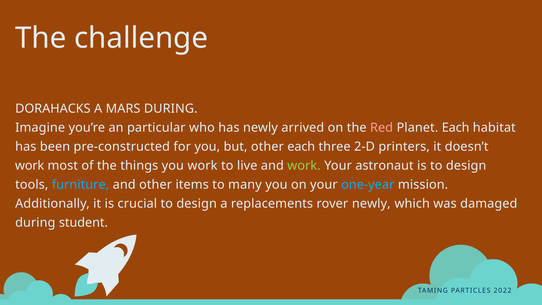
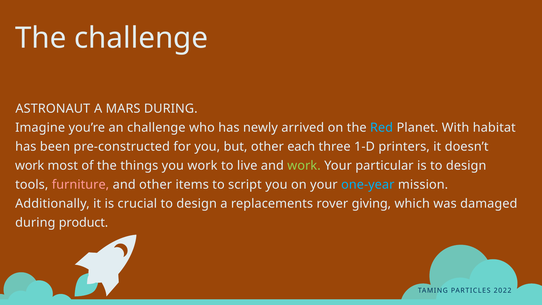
DORAHACKS: DORAHACKS -> ASTRONAUT
an particular: particular -> challenge
Red colour: pink -> light blue
Planet Each: Each -> With
2-D: 2-D -> 1-D
astronaut: astronaut -> particular
furniture colour: light blue -> pink
many: many -> script
rover newly: newly -> giving
student: student -> product
